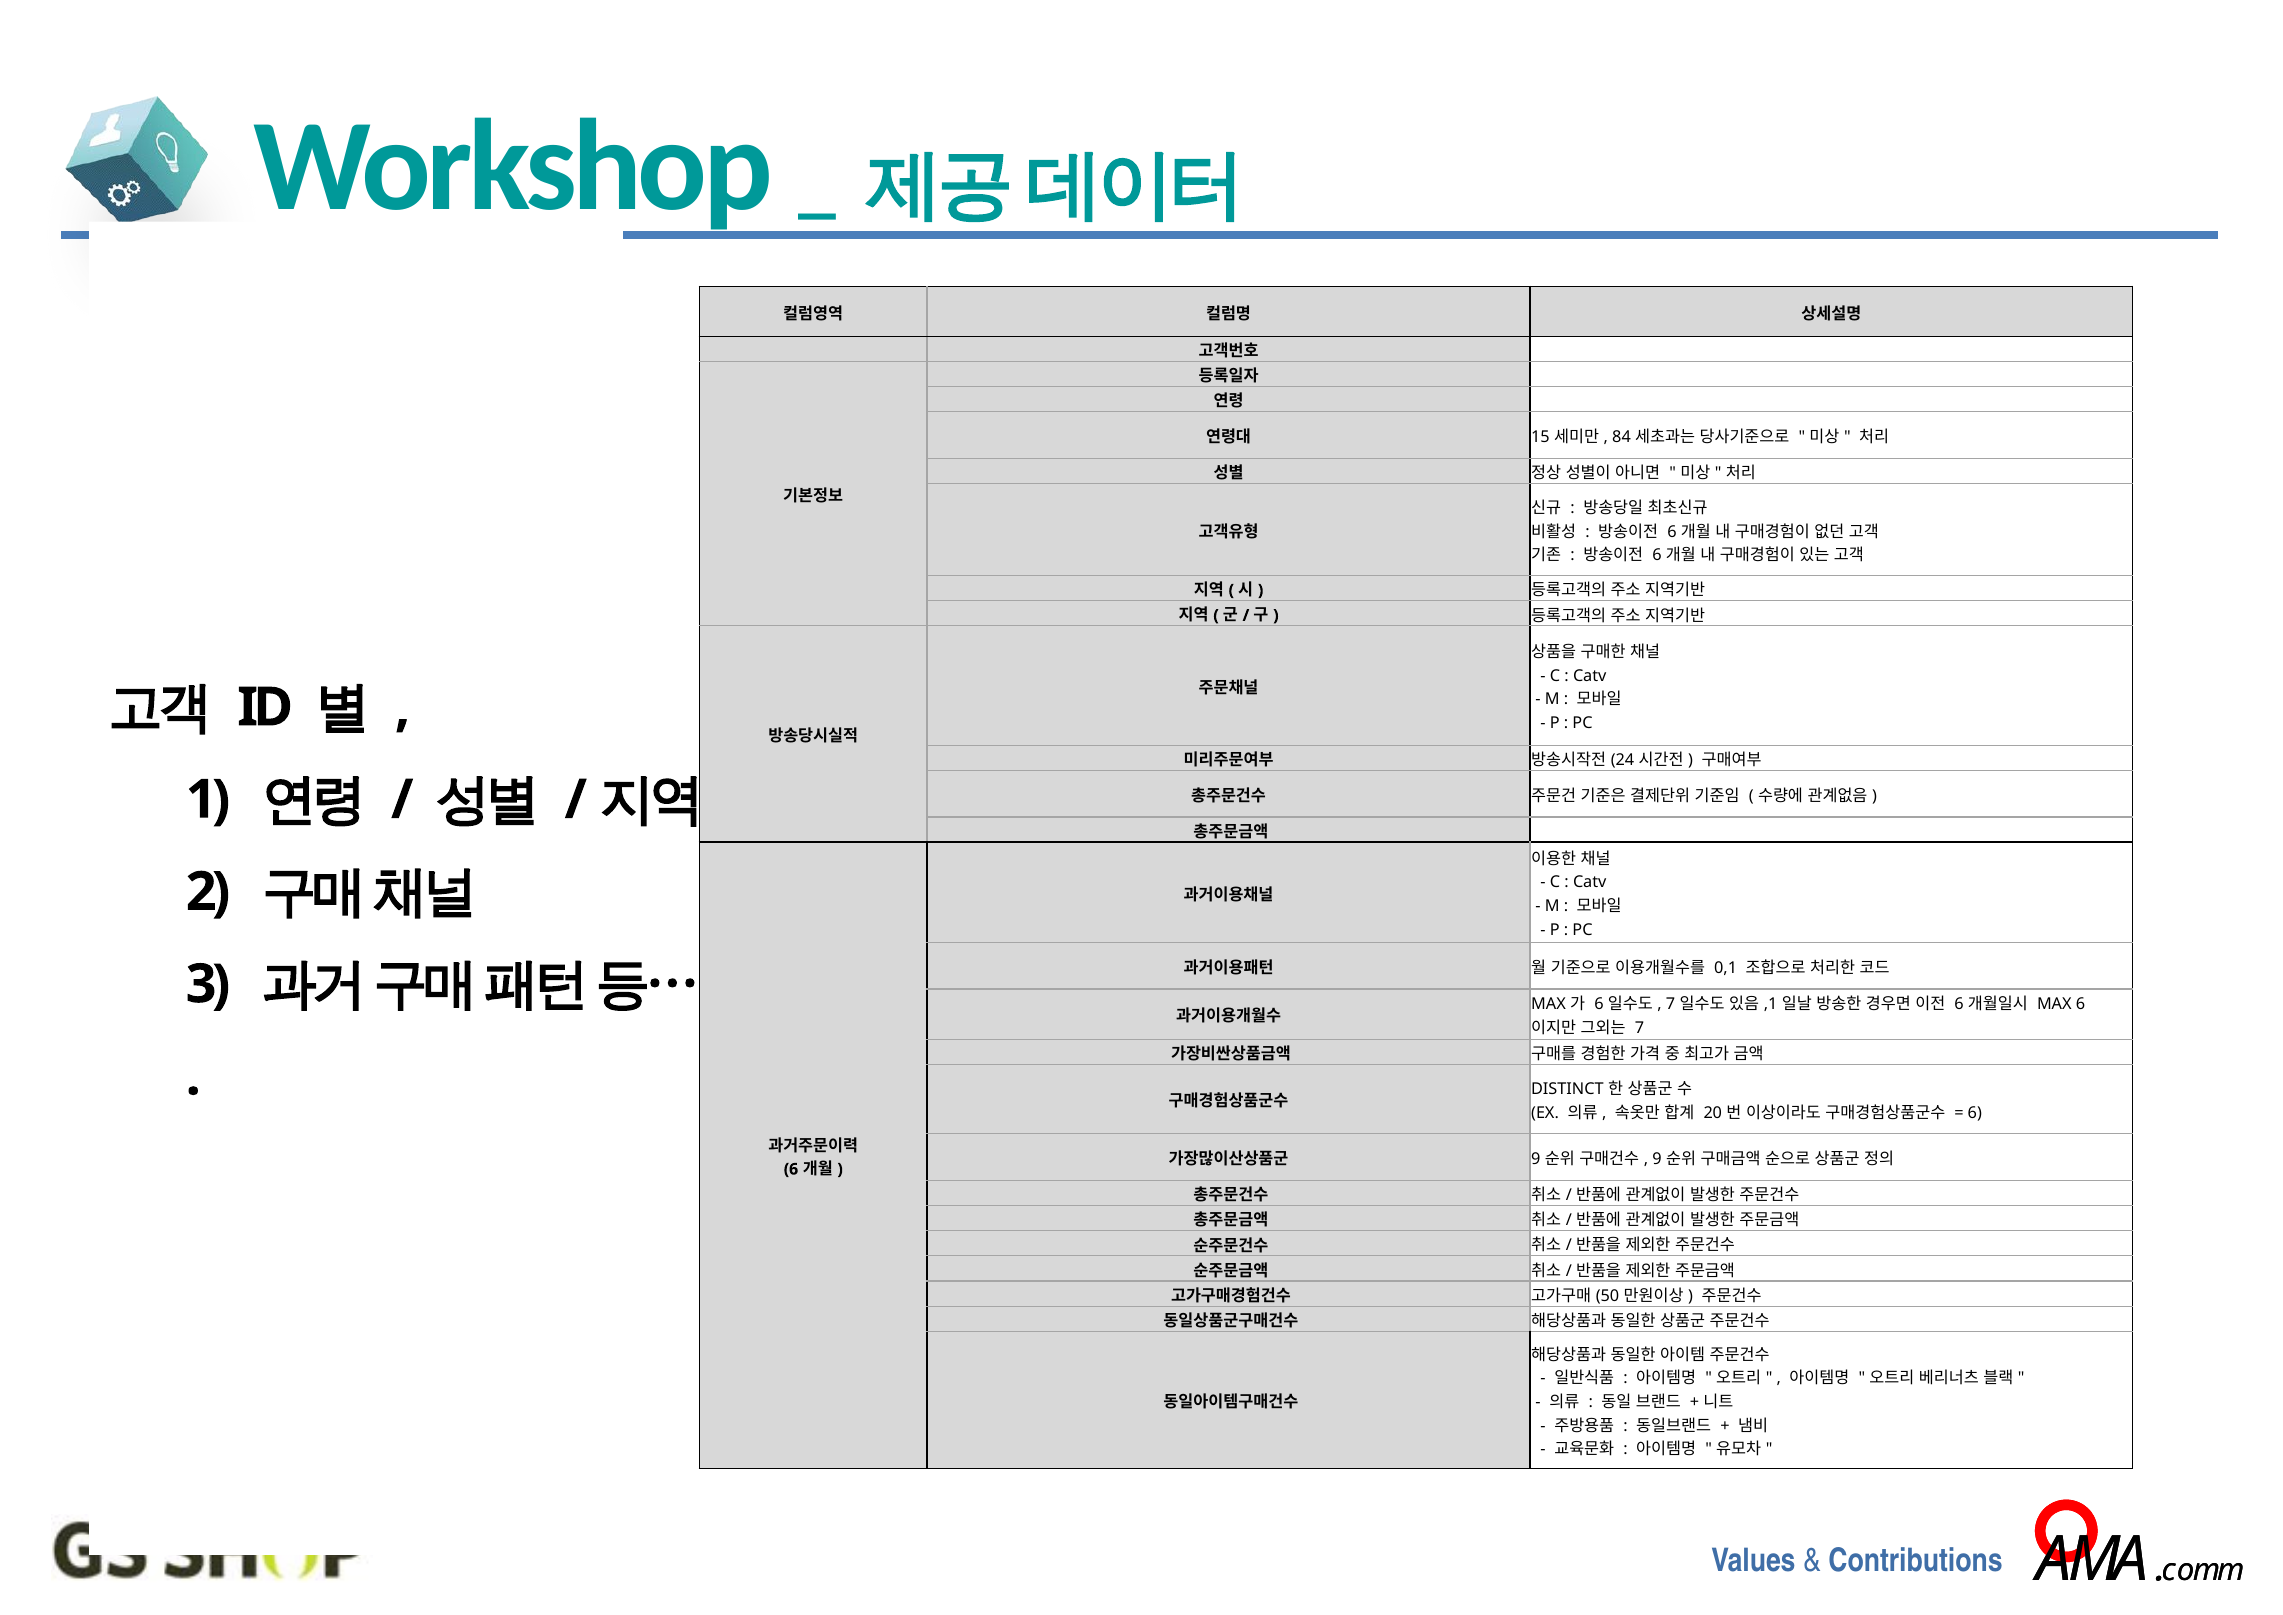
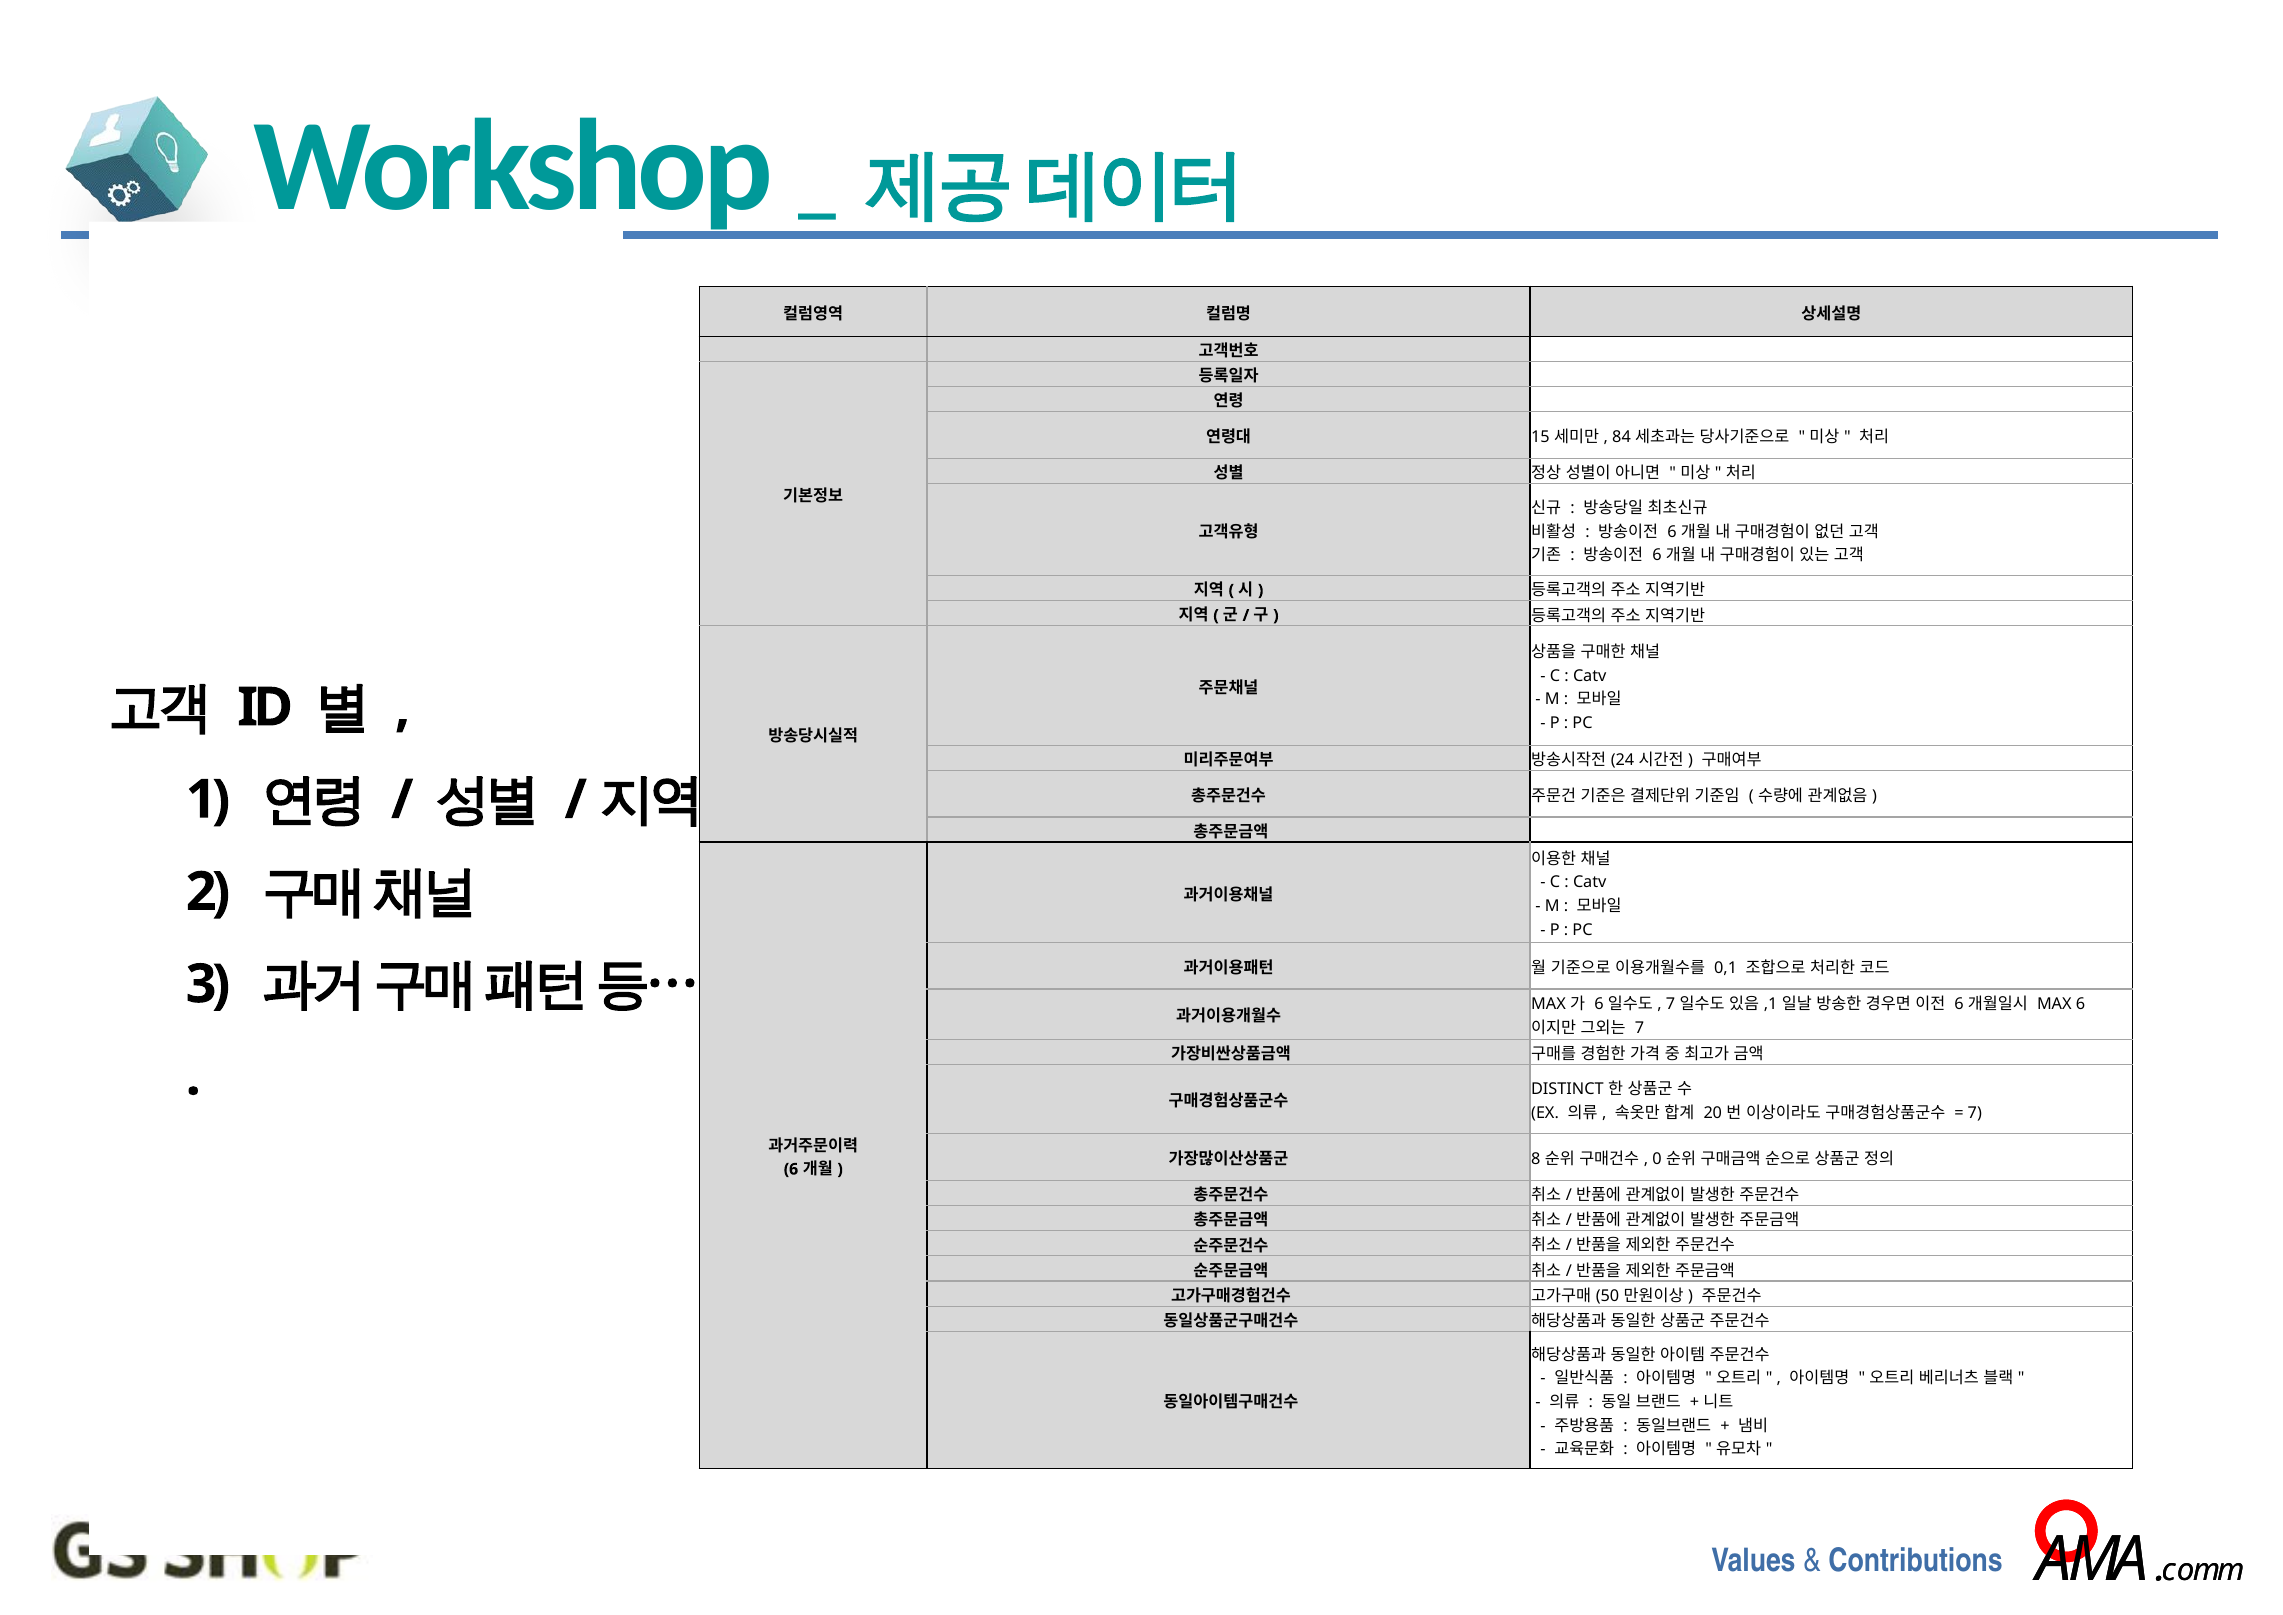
6 at (1975, 1113): 6 -> 7
9 at (1536, 1159): 9 -> 8
9 at (1657, 1159): 9 -> 0
